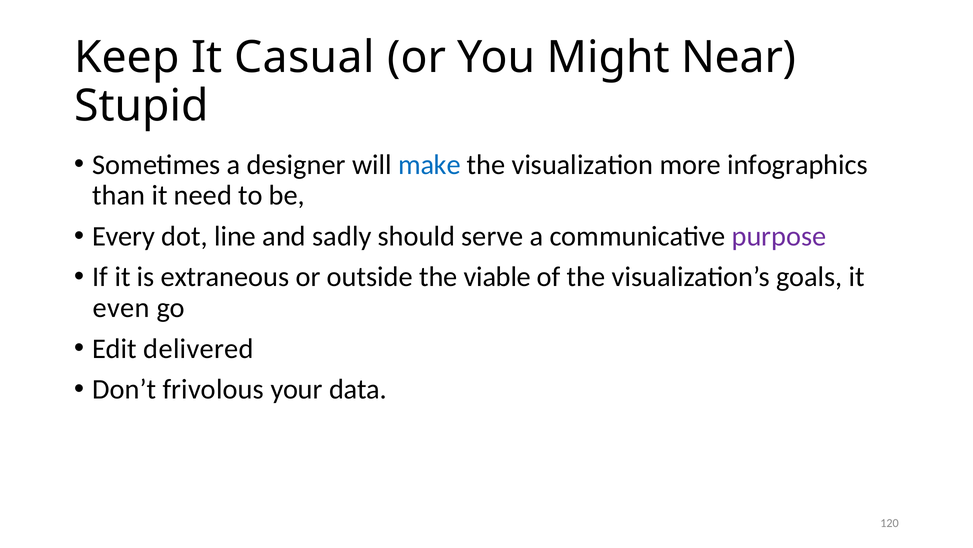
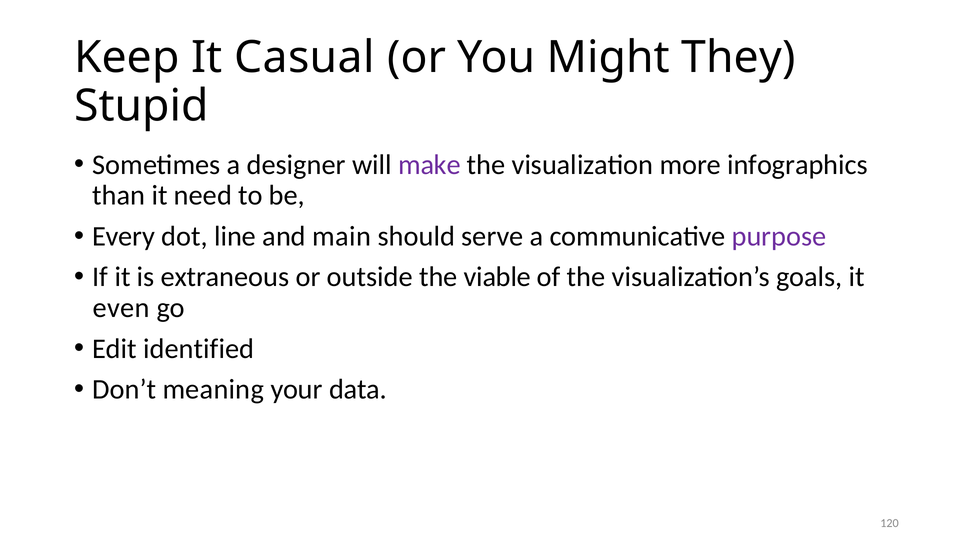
Near: Near -> They
make colour: blue -> purple
sadly: sadly -> main
delivered: delivered -> identified
frivolous: frivolous -> meaning
